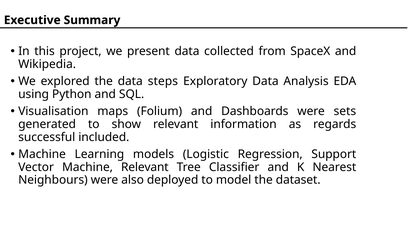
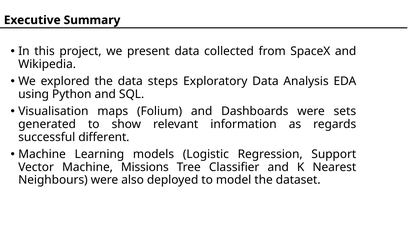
included: included -> different
Machine Relevant: Relevant -> Missions
